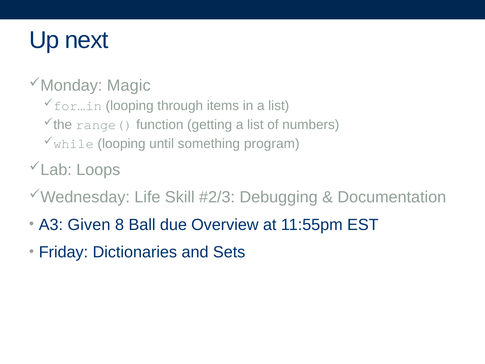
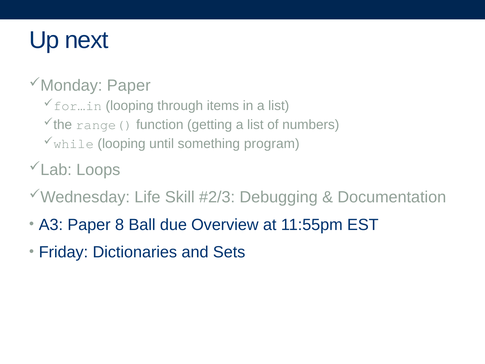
Magic at (129, 86): Magic -> Paper
A3 Given: Given -> Paper
